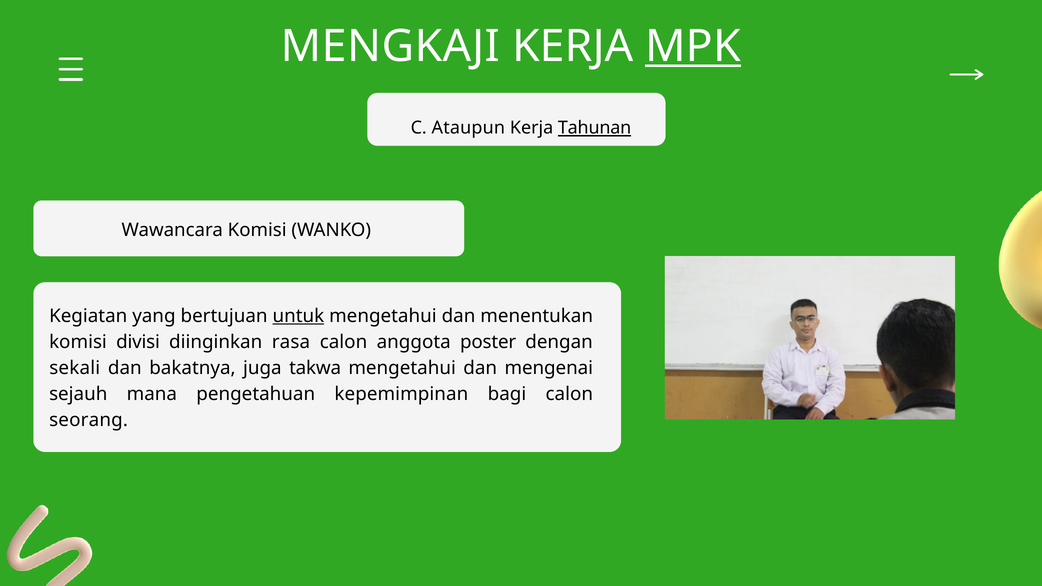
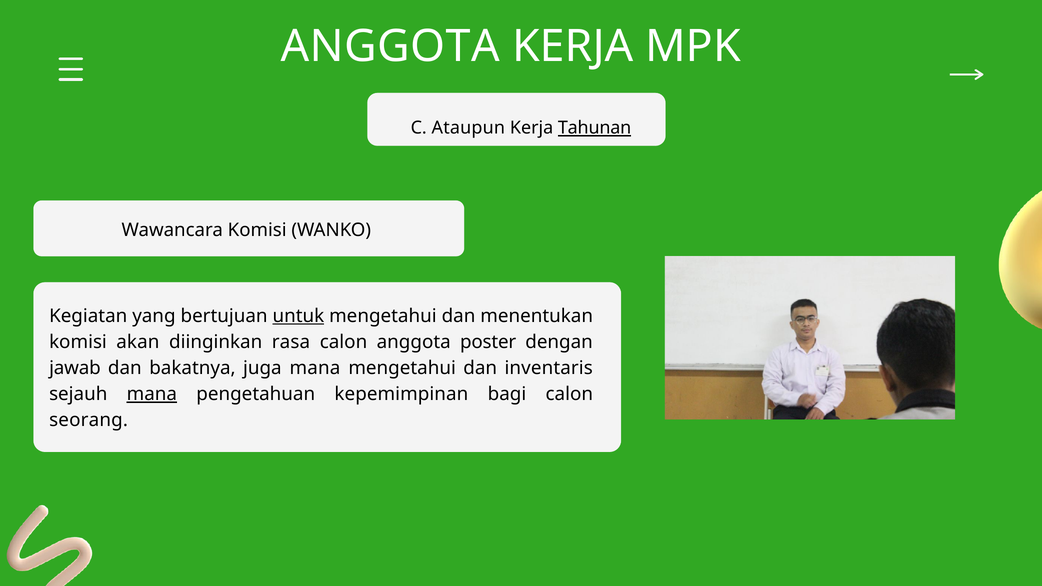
MENGKAJI at (390, 47): MENGKAJI -> ANGGOTA
MPK underline: present -> none
divisi: divisi -> akan
sekali: sekali -> jawab
juga takwa: takwa -> mana
mengenai: mengenai -> inventaris
mana at (152, 394) underline: none -> present
